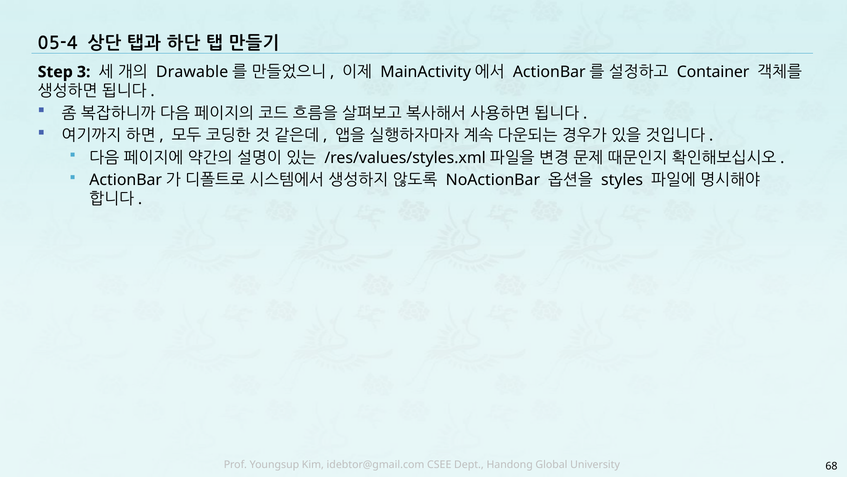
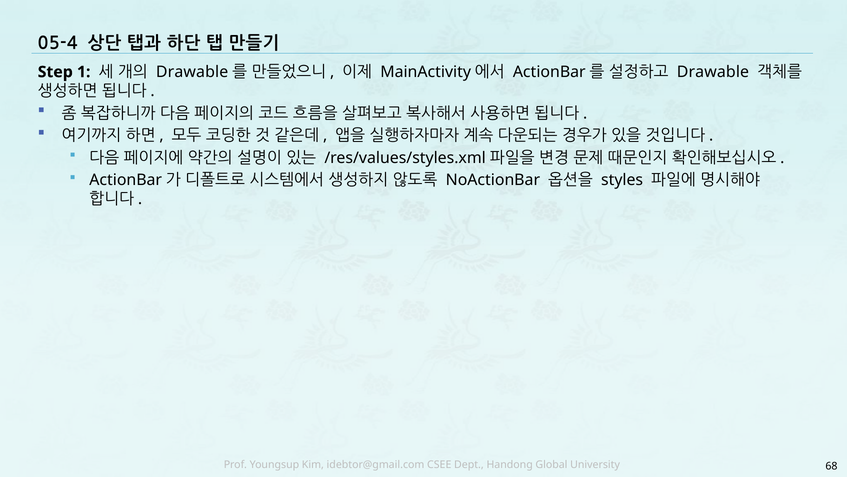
3: 3 -> 1
Container at (713, 72): Container -> Drawable
